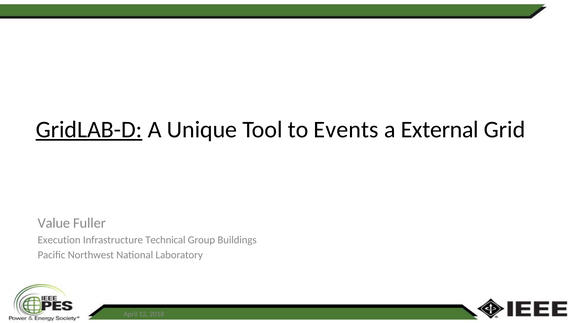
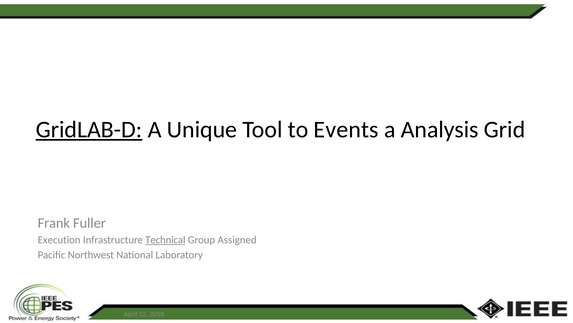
External: External -> Analysis
Value: Value -> Frank
Technical underline: none -> present
Buildings: Buildings -> Assigned
